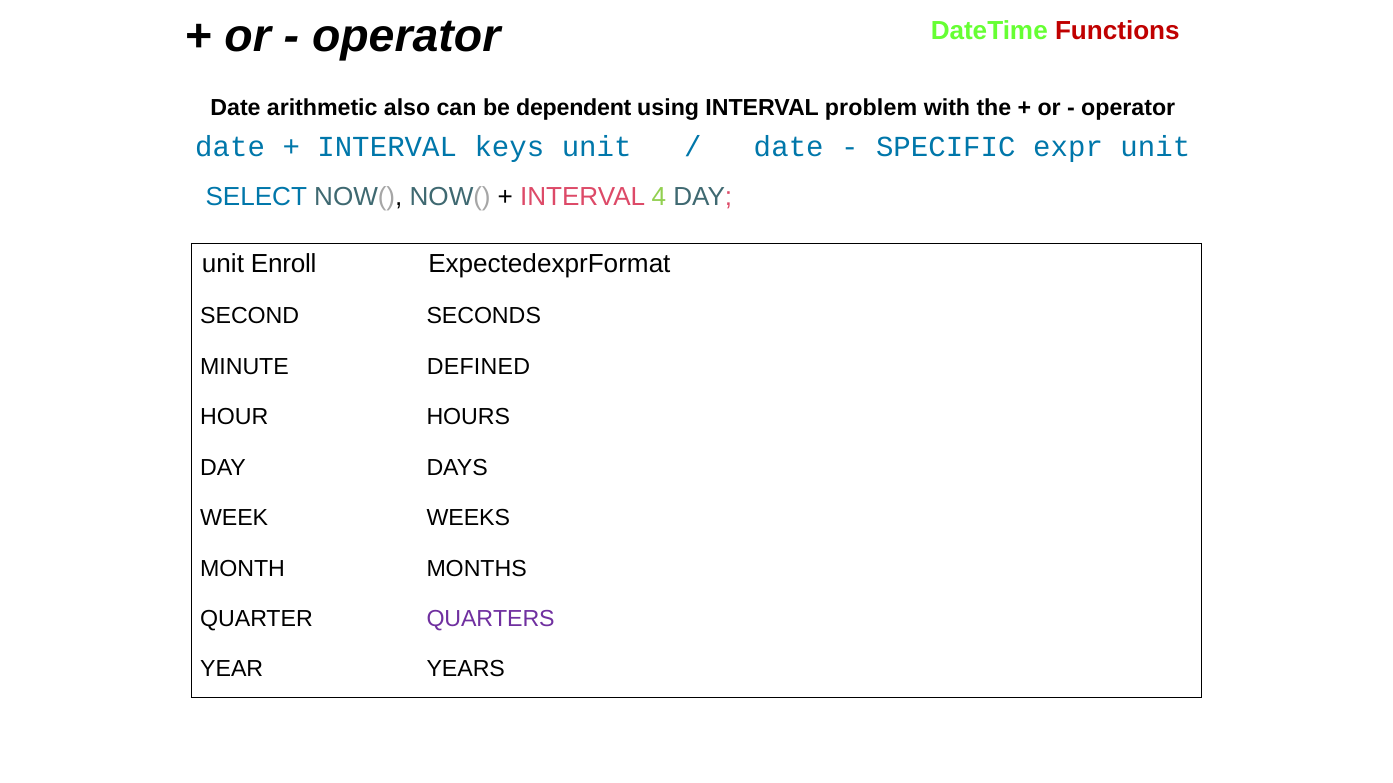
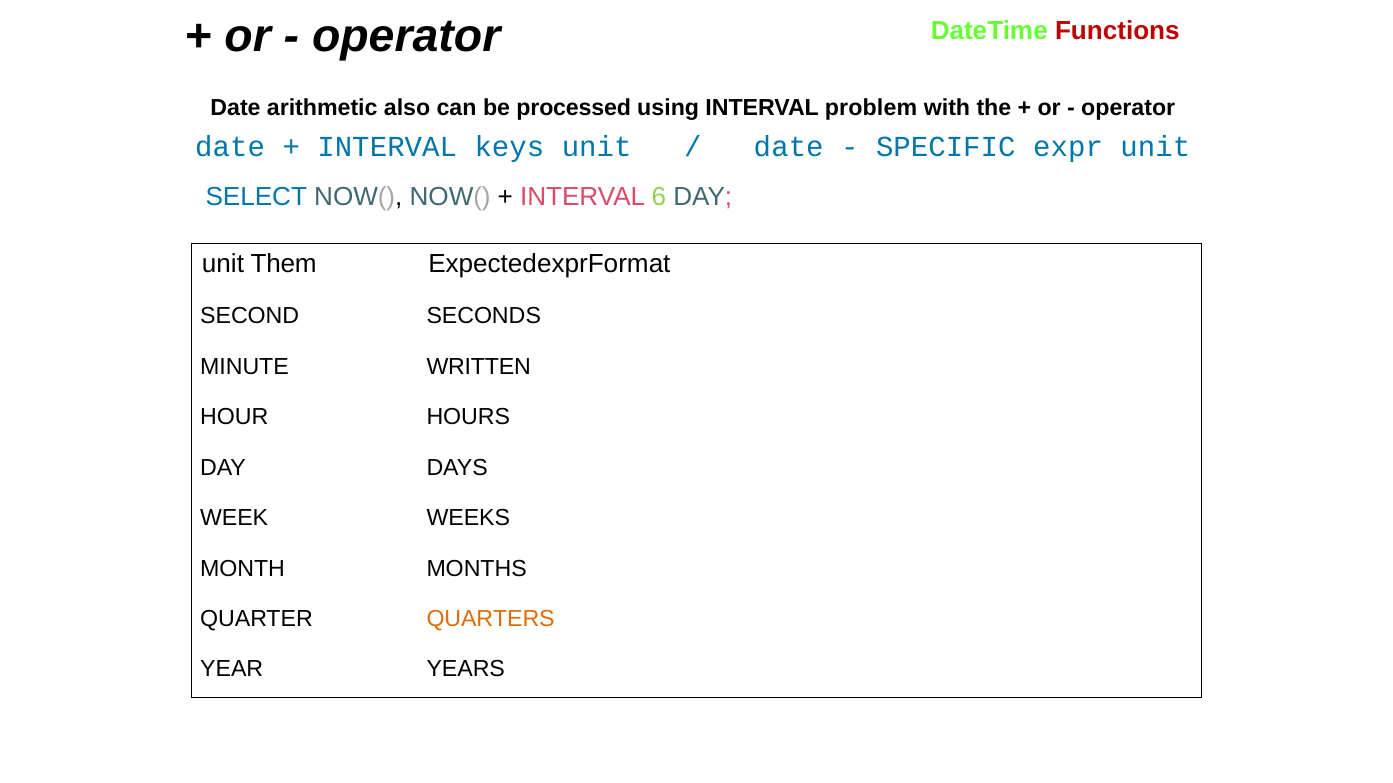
dependent: dependent -> processed
4: 4 -> 6
Enroll: Enroll -> Them
DEFINED: DEFINED -> WRITTEN
QUARTERS colour: purple -> orange
